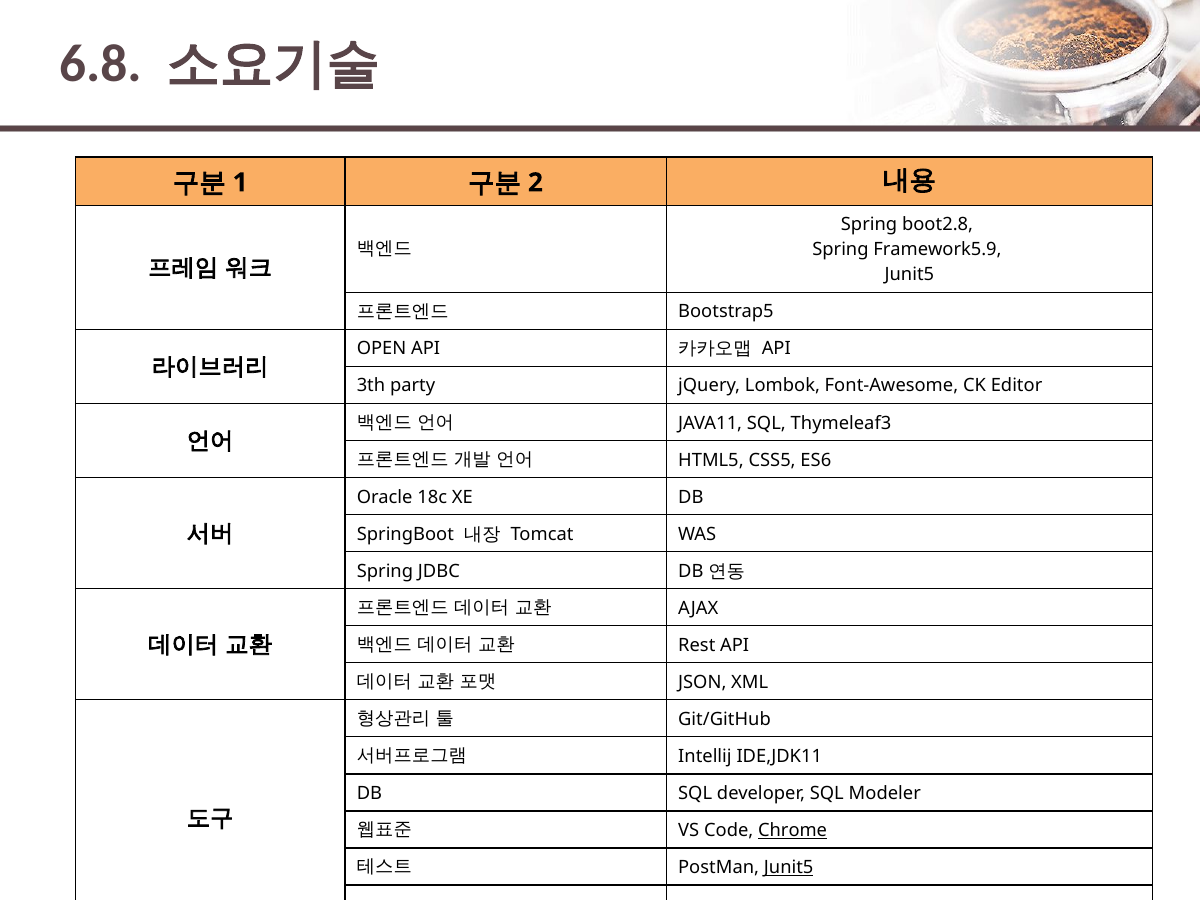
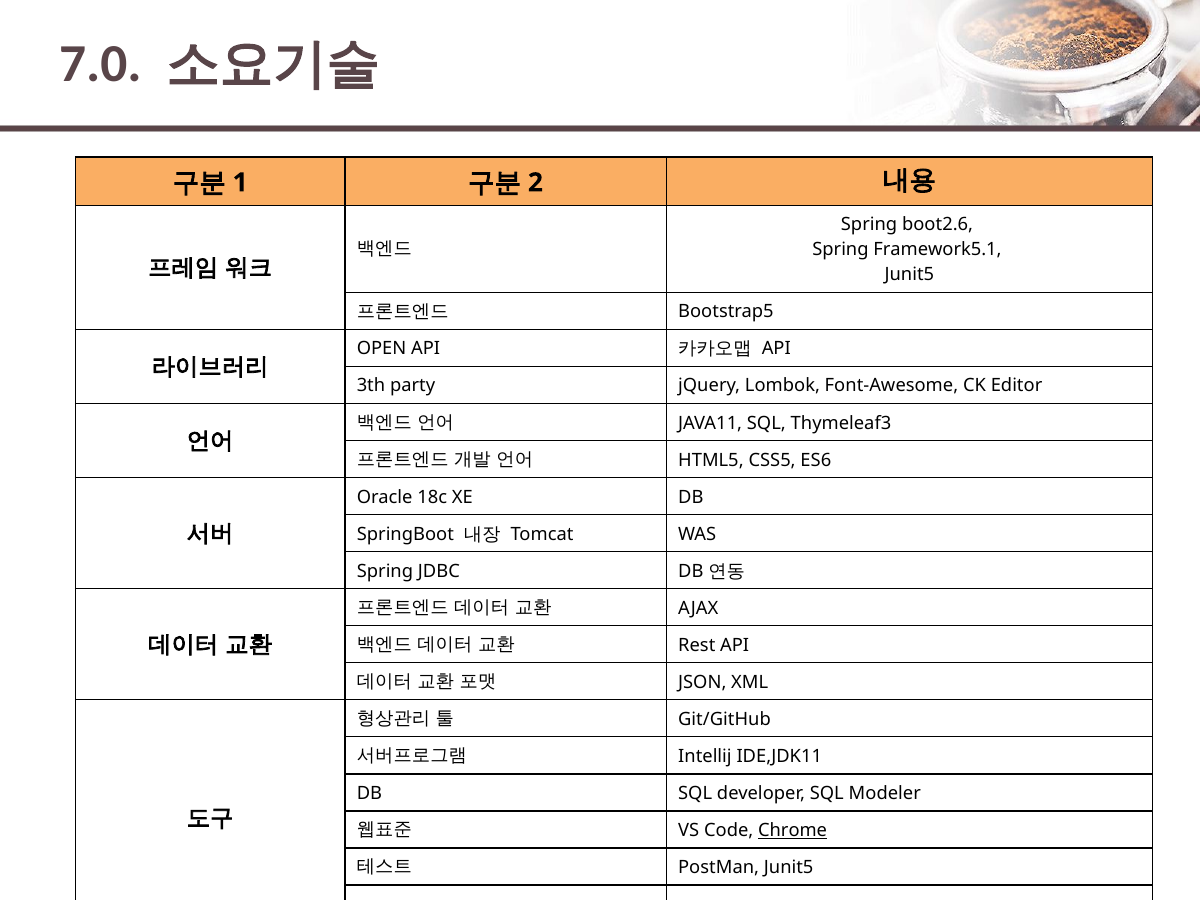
6.8: 6.8 -> 7.0
boot2.8: boot2.8 -> boot2.6
Framework5.9: Framework5.9 -> Framework5.1
Junit5 at (789, 867) underline: present -> none
